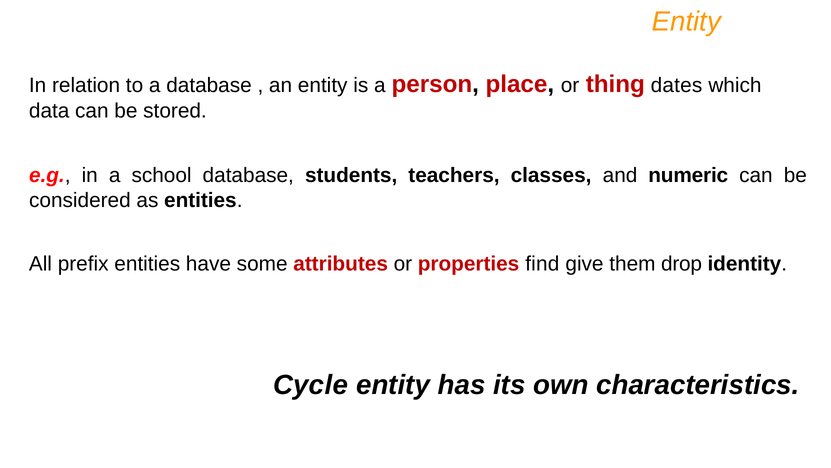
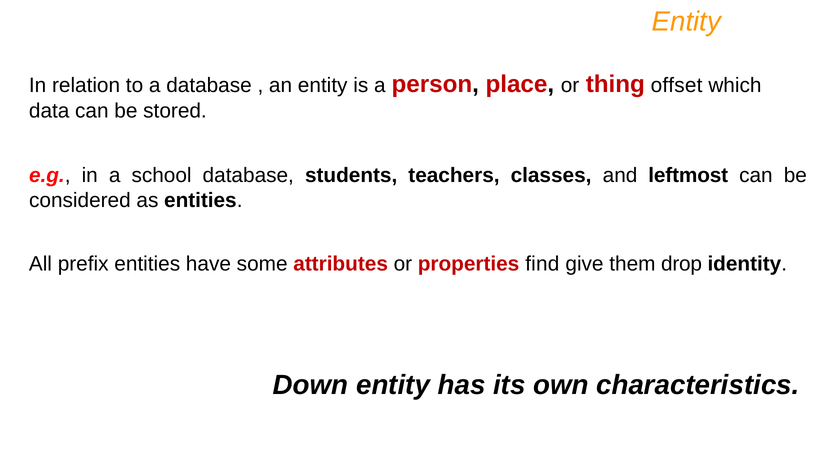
dates: dates -> offset
numeric: numeric -> leftmost
Cycle: Cycle -> Down
